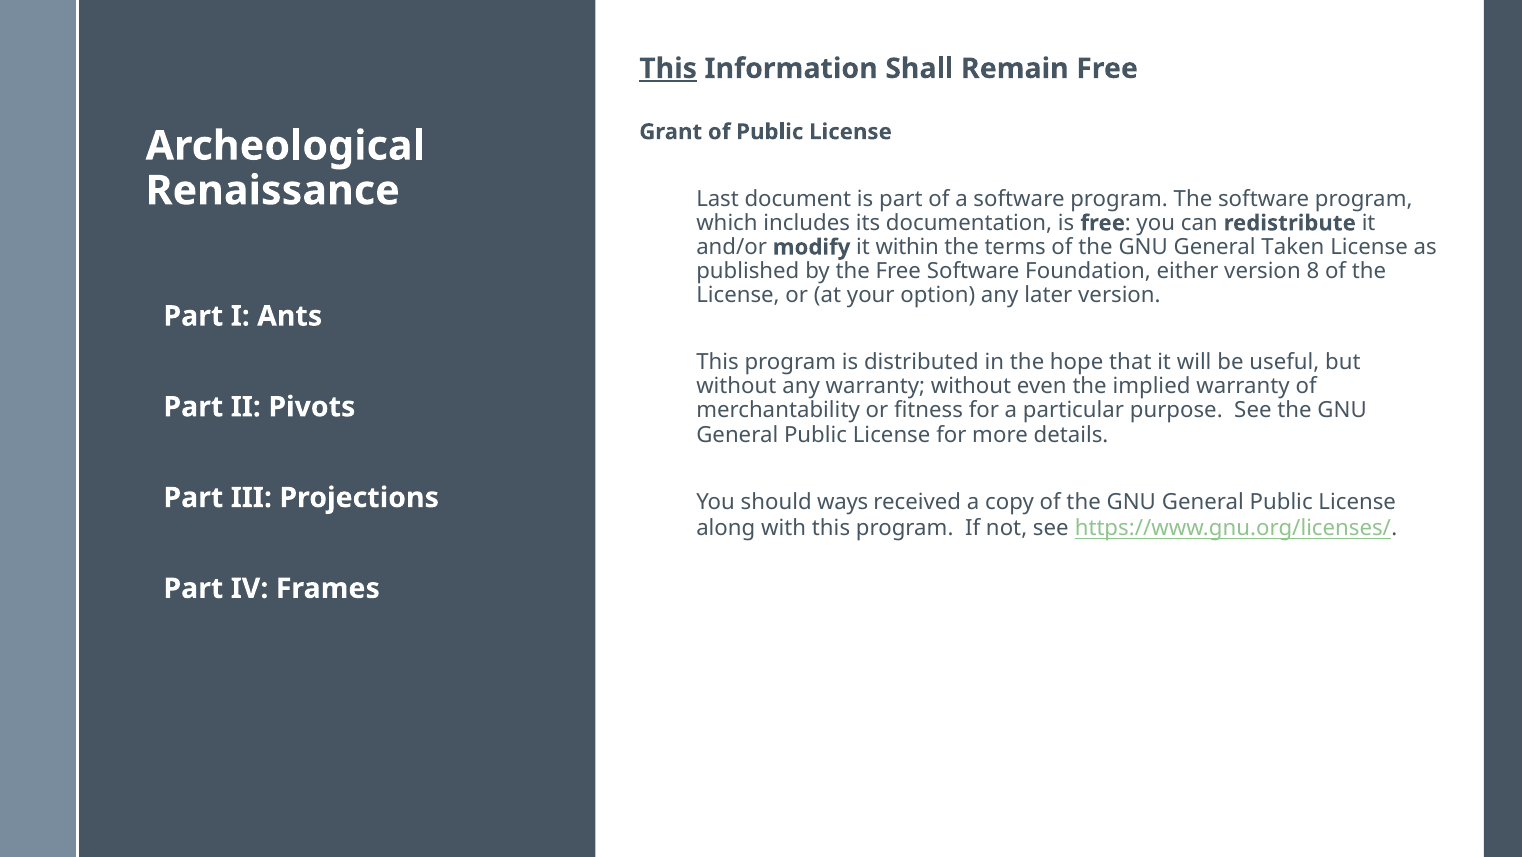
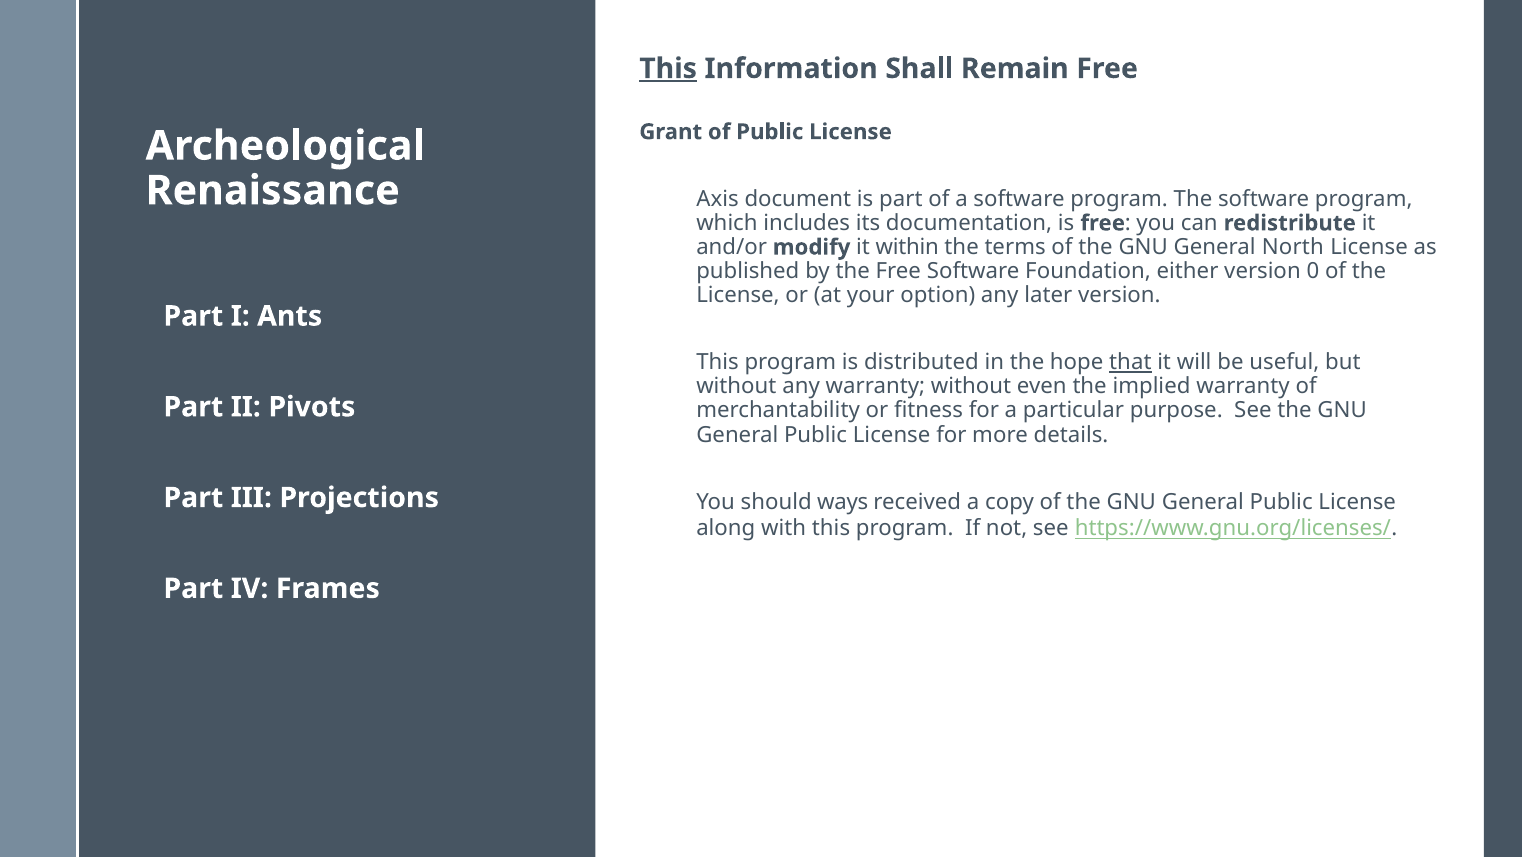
Last: Last -> Axis
Taken: Taken -> North
8: 8 -> 0
that underline: none -> present
